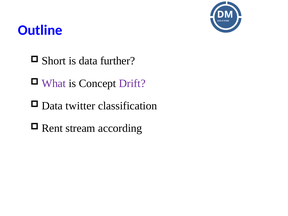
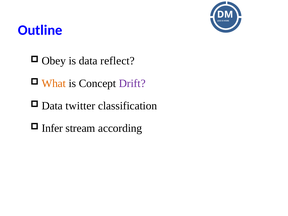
Short: Short -> Obey
further: further -> reflect
What colour: purple -> orange
Rent: Rent -> Infer
